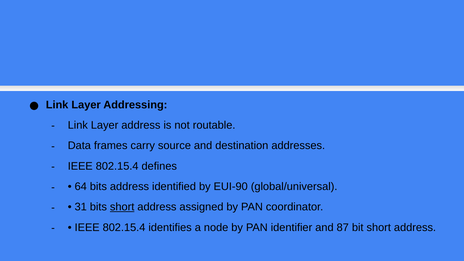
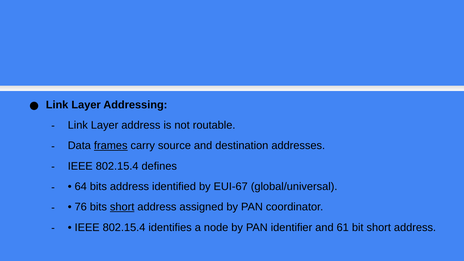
frames underline: none -> present
EUI-90: EUI-90 -> EUI-67
31: 31 -> 76
87: 87 -> 61
